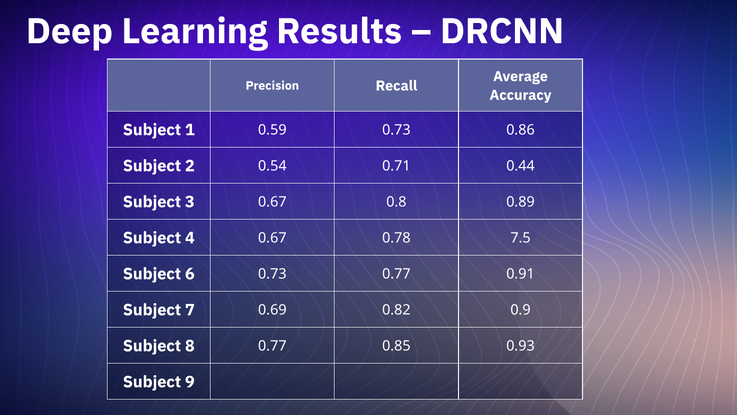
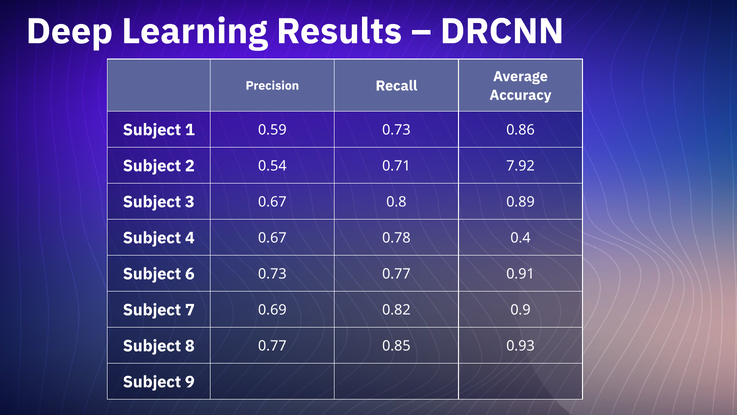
0.44: 0.44 -> 7.92
7.5: 7.5 -> 0.4
